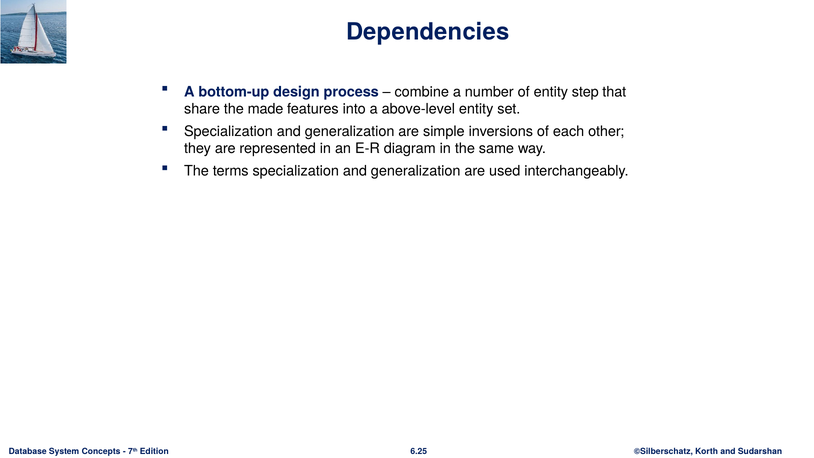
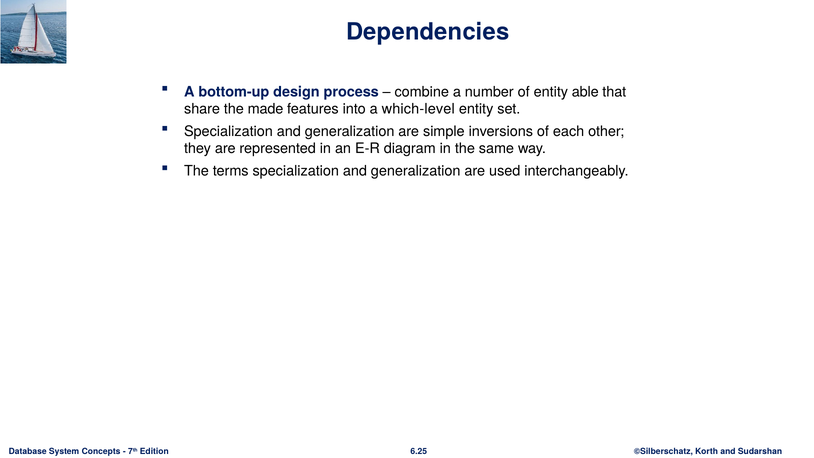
step: step -> able
above-level: above-level -> which-level
